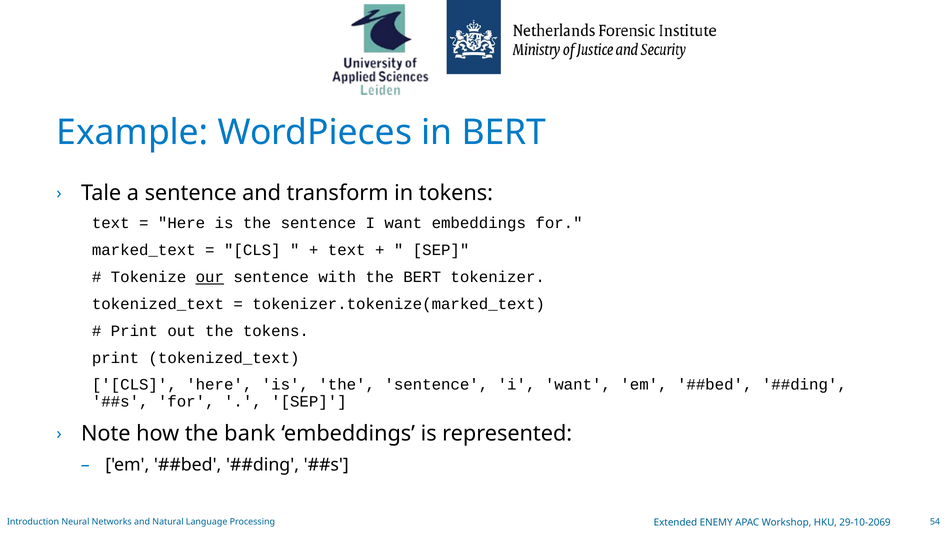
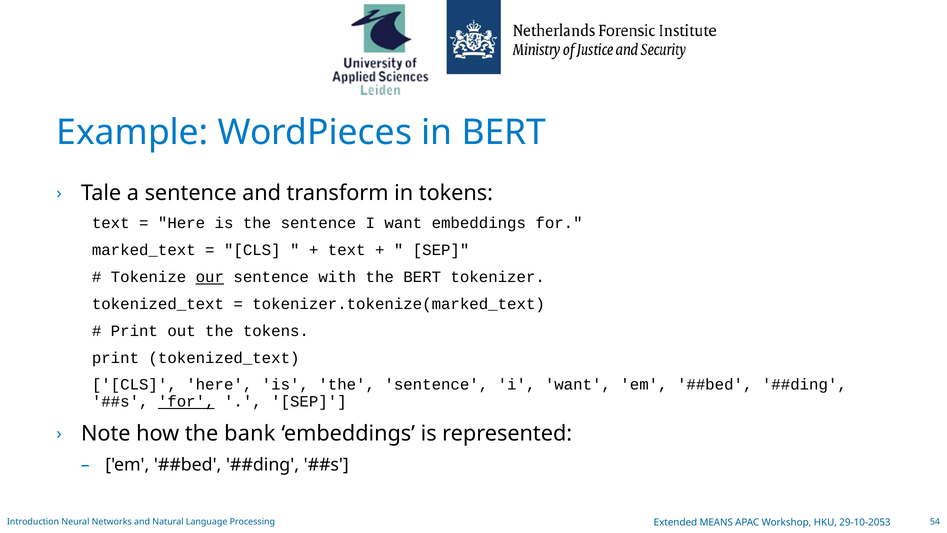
for at (186, 402) underline: none -> present
ENEMY: ENEMY -> MEANS
29-10-2069: 29-10-2069 -> 29-10-2053
